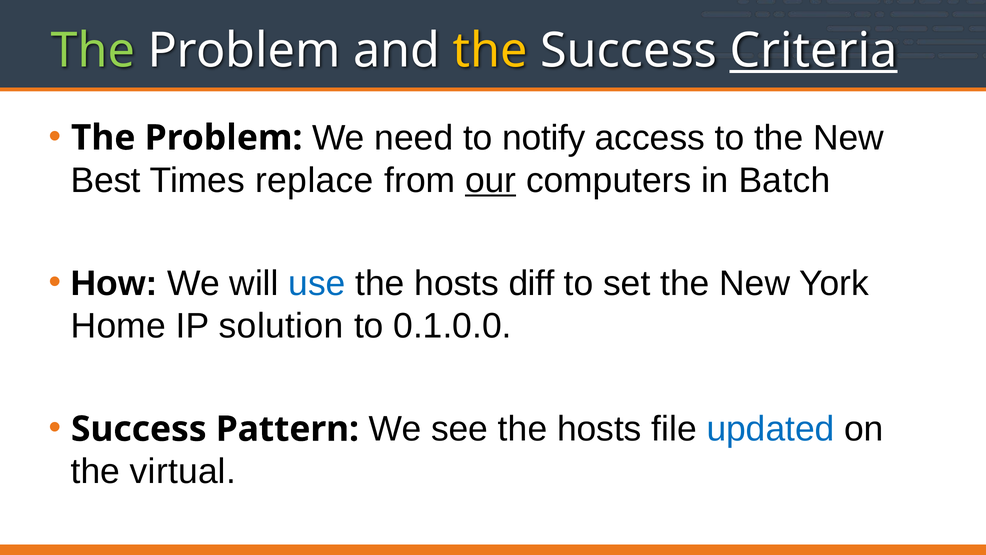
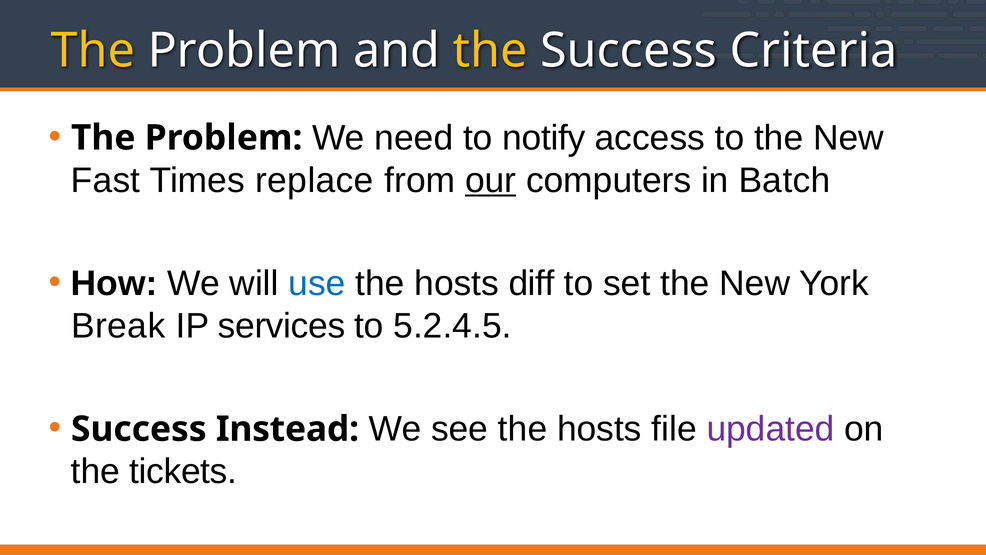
The at (93, 51) colour: light green -> yellow
Criteria underline: present -> none
Best: Best -> Fast
Home: Home -> Break
solution: solution -> services
0.1.0.0: 0.1.0.0 -> 5.2.4.5
Pattern: Pattern -> Instead
updated colour: blue -> purple
virtual: virtual -> tickets
